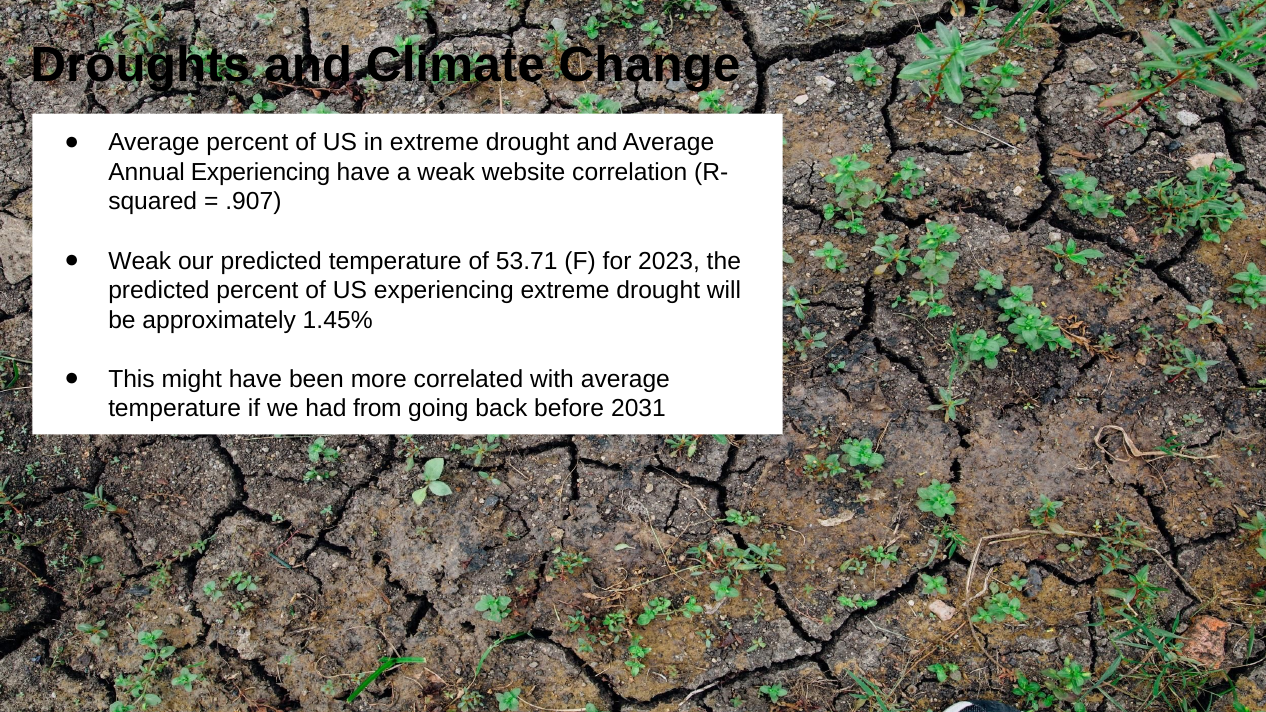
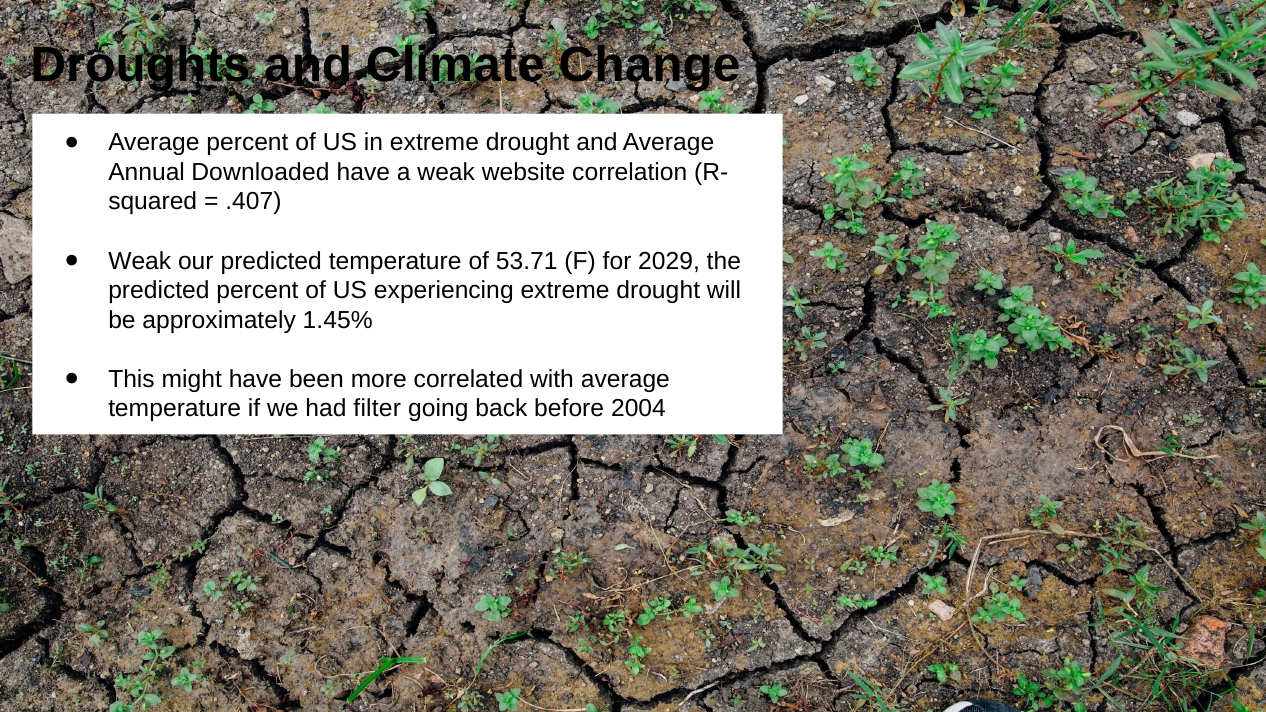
Annual Experiencing: Experiencing -> Downloaded
.907: .907 -> .407
2023: 2023 -> 2029
from: from -> filter
2031: 2031 -> 2004
